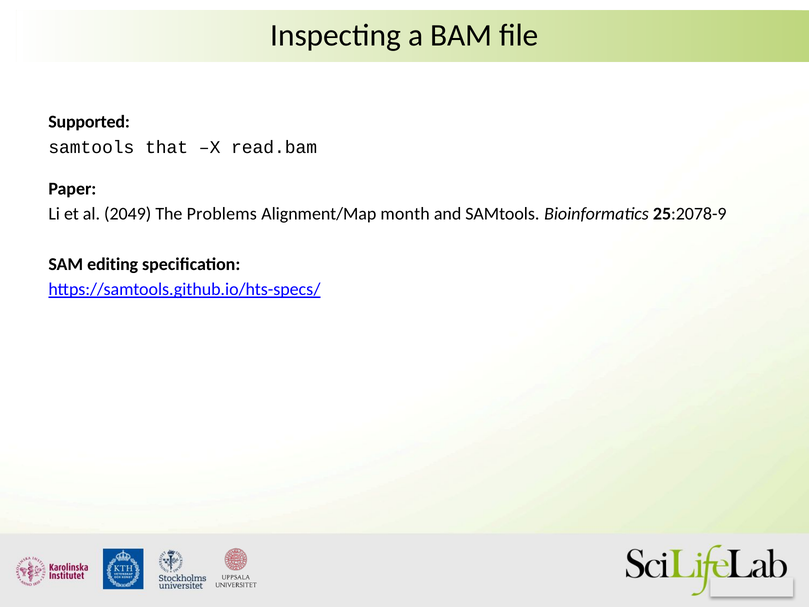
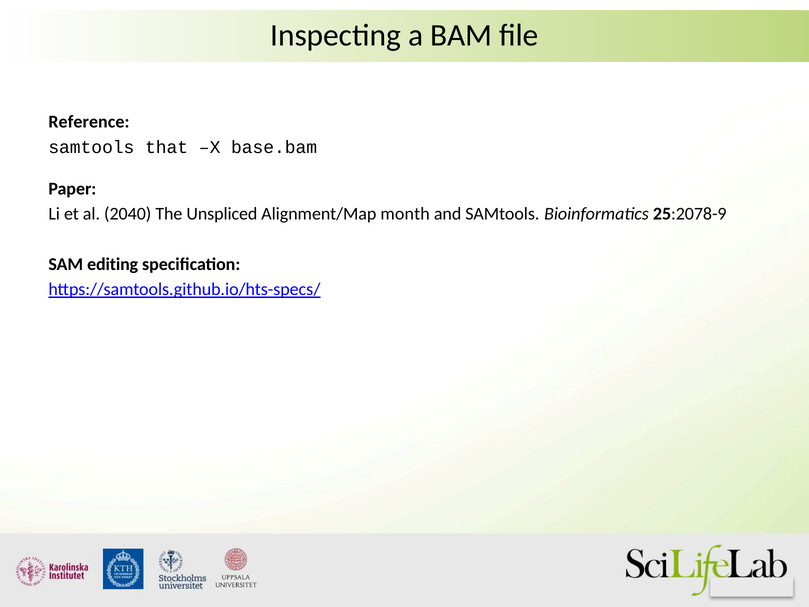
Supported: Supported -> Reference
read.bam: read.bam -> base.bam
2049: 2049 -> 2040
Problems: Problems -> Unspliced
